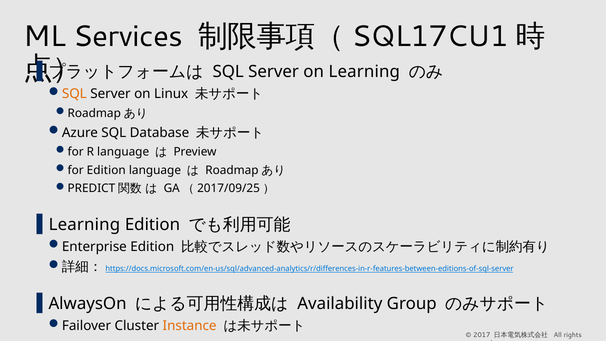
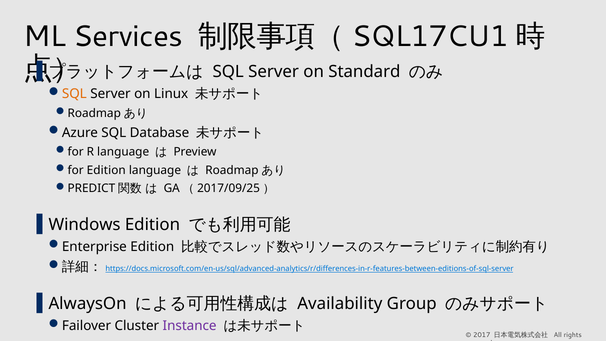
on Learning: Learning -> Standard
Learning at (84, 224): Learning -> Windows
Instance colour: orange -> purple
